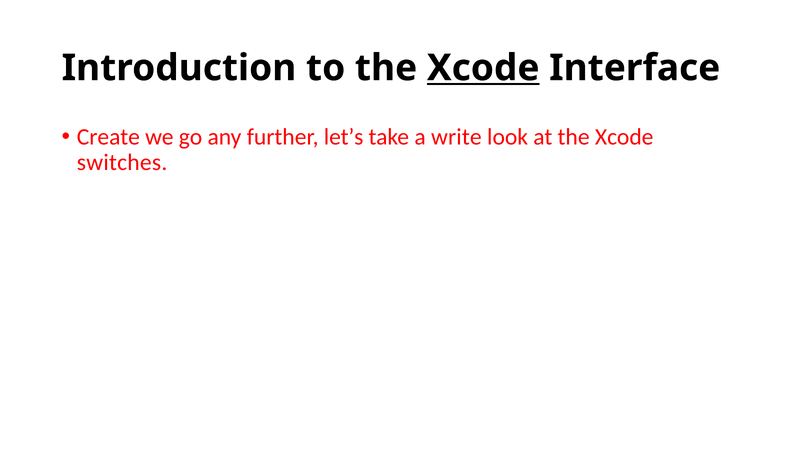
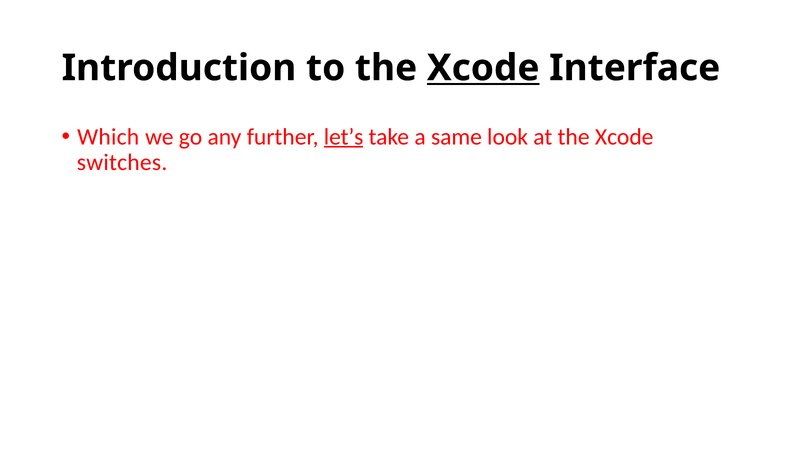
Create: Create -> Which
let’s underline: none -> present
write: write -> same
